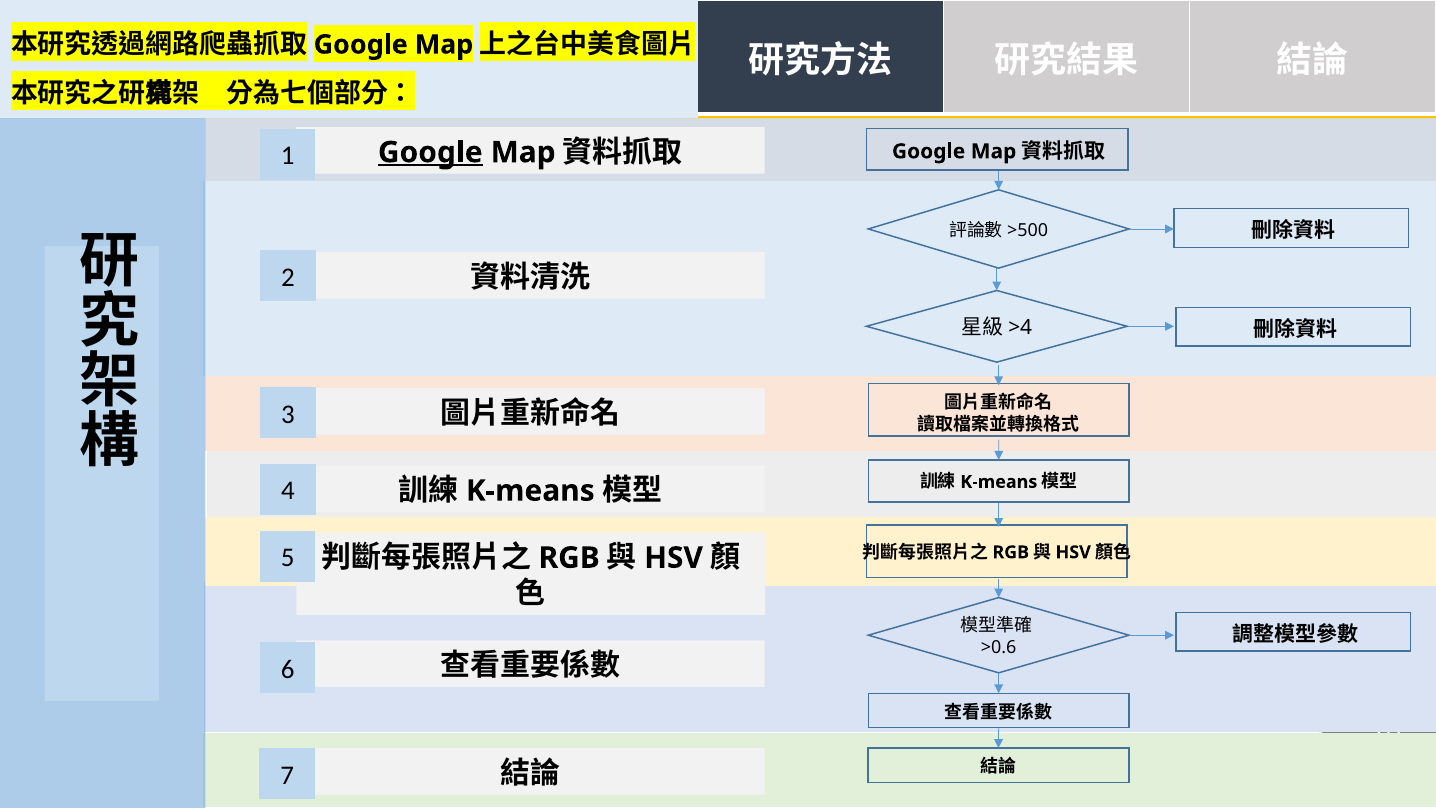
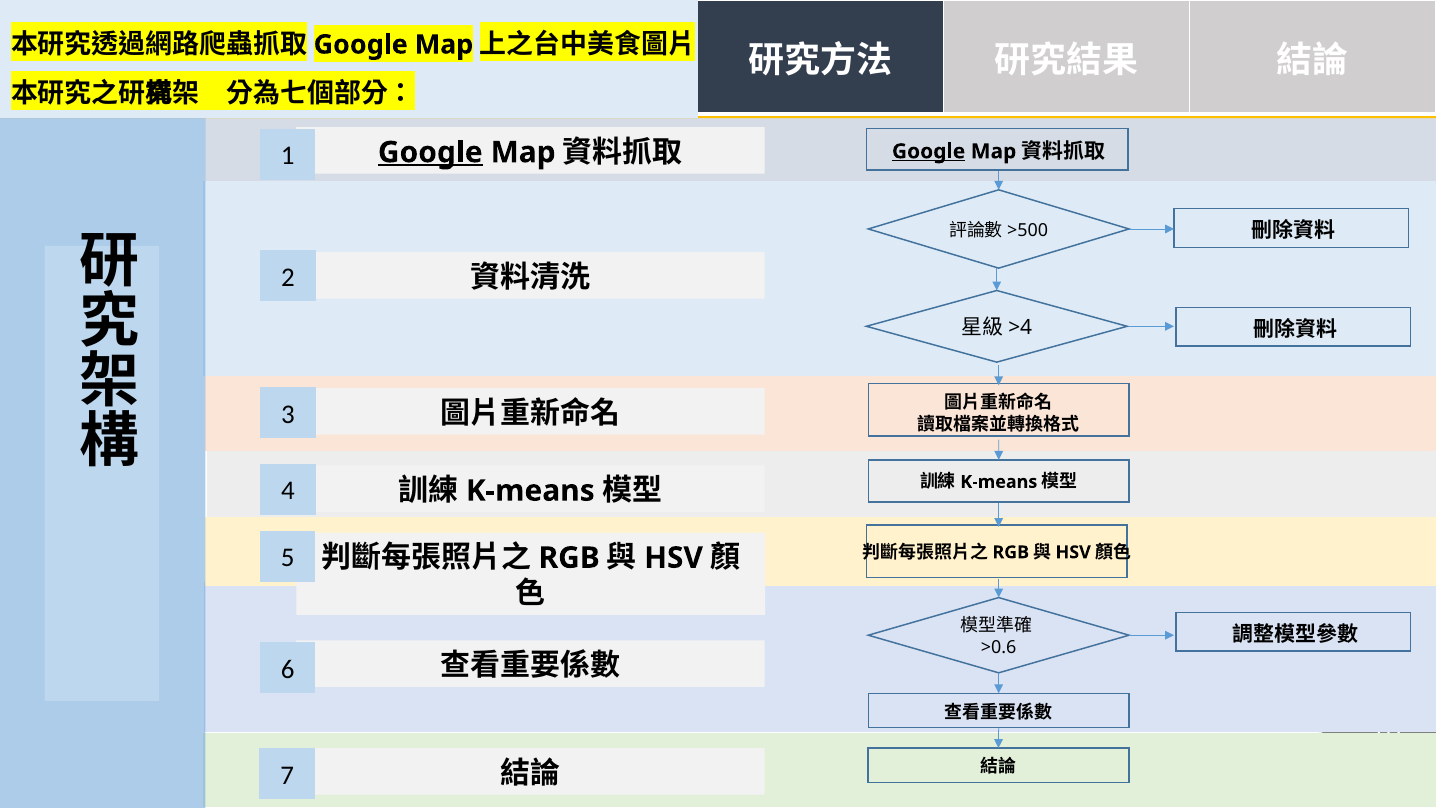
Google at (929, 151) underline: none -> present
